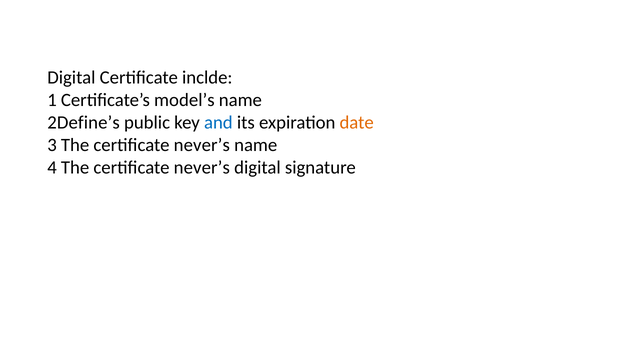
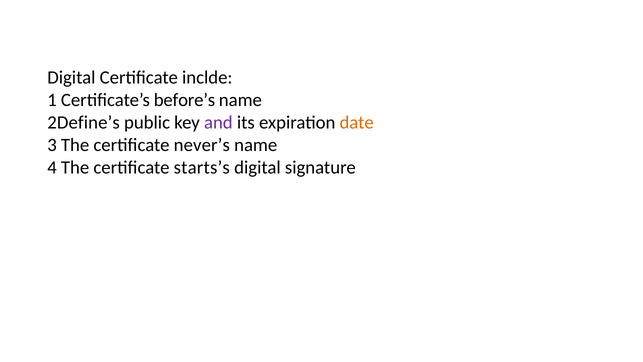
model’s: model’s -> before’s
and colour: blue -> purple
4 The certificate never’s: never’s -> starts’s
